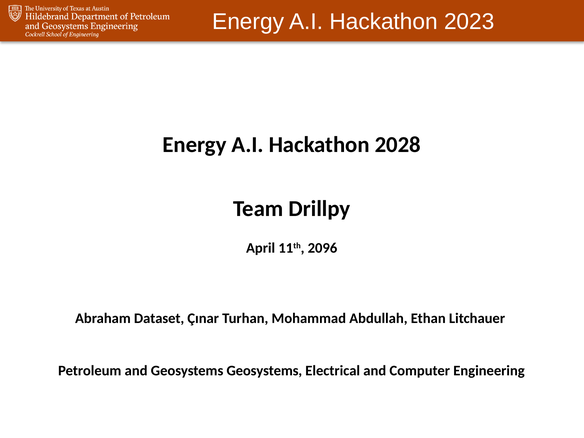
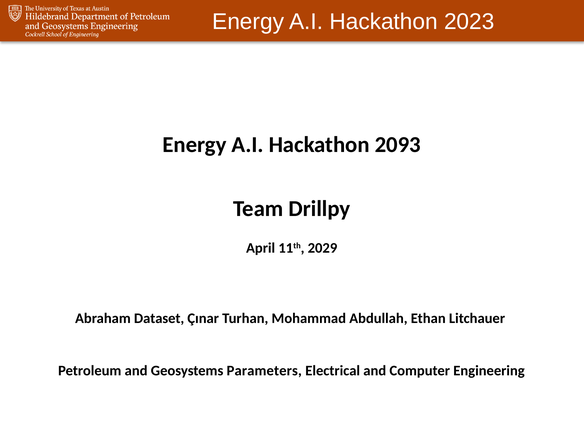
2028: 2028 -> 2093
2096: 2096 -> 2029
Geosystems Geosystems: Geosystems -> Parameters
